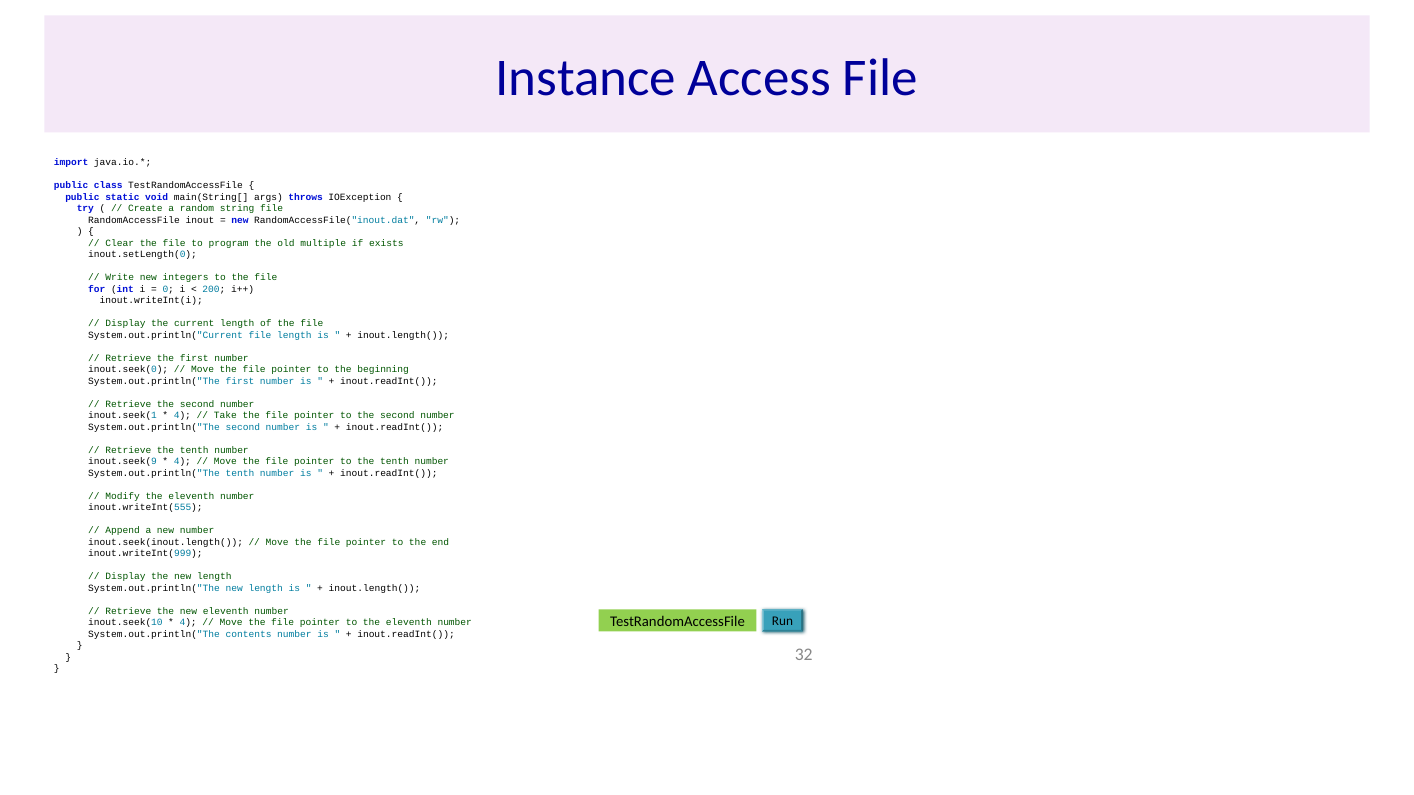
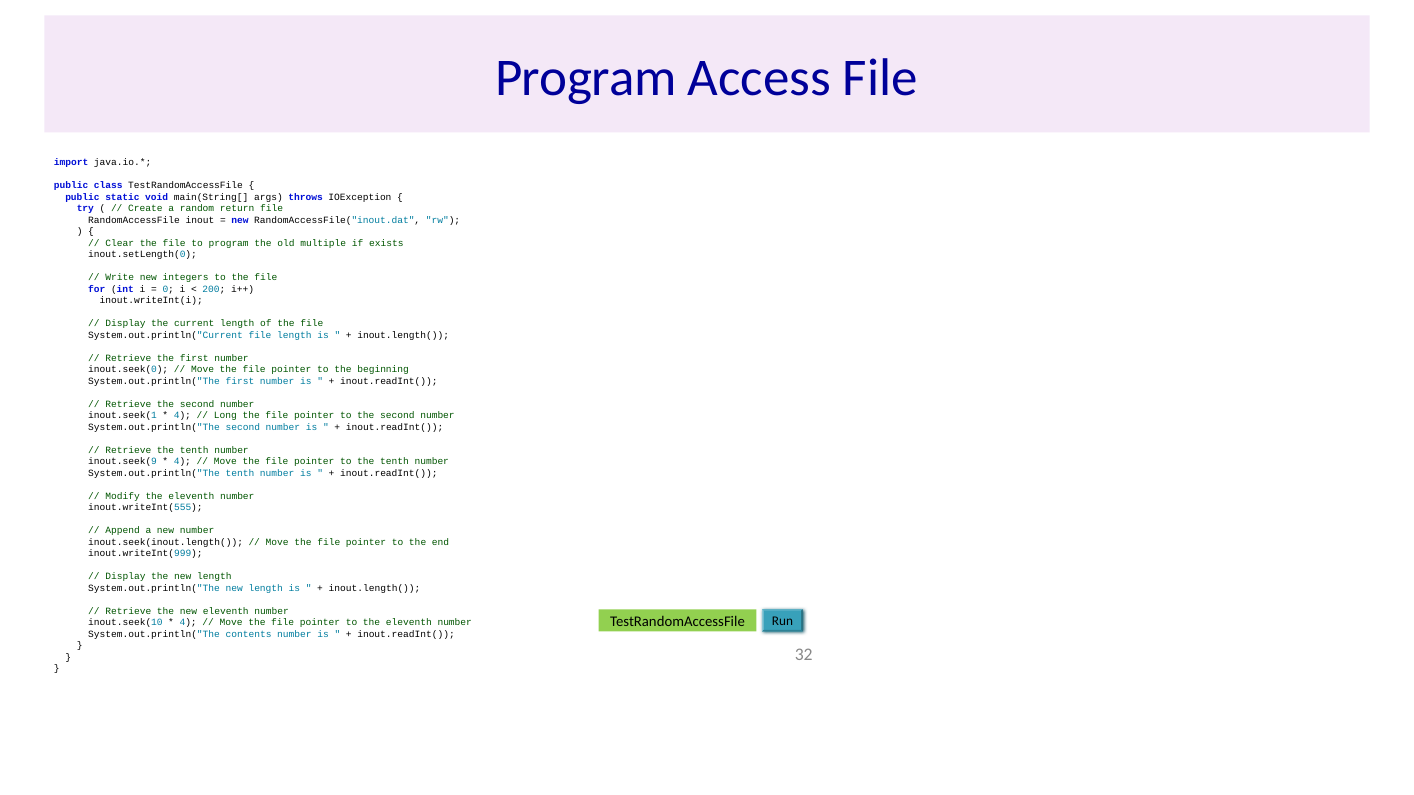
Instance at (586, 78): Instance -> Program
string: string -> return
Take: Take -> Long
